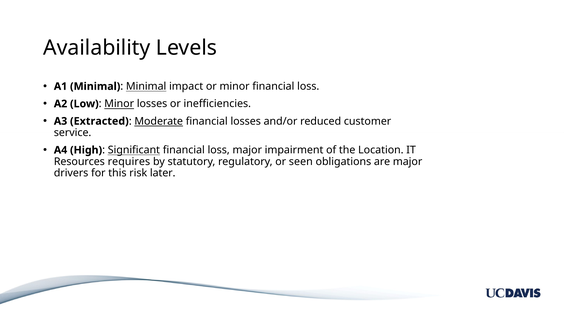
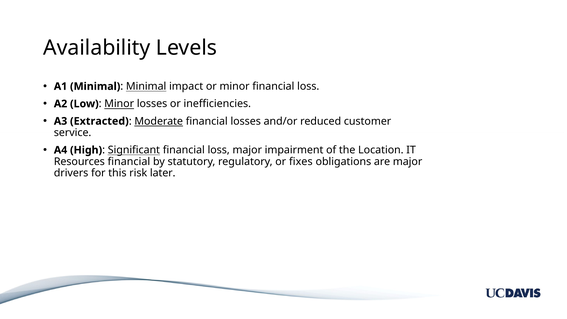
Resources requires: requires -> financial
seen: seen -> fixes
